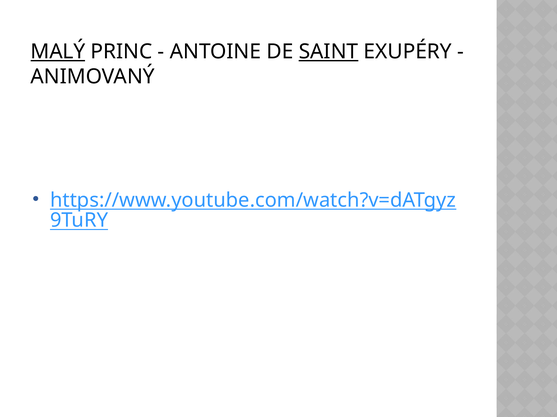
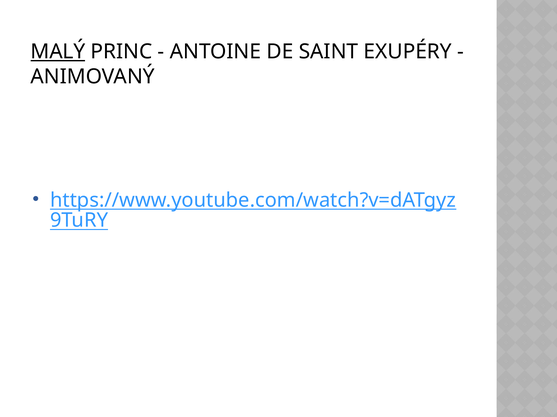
SAINT underline: present -> none
